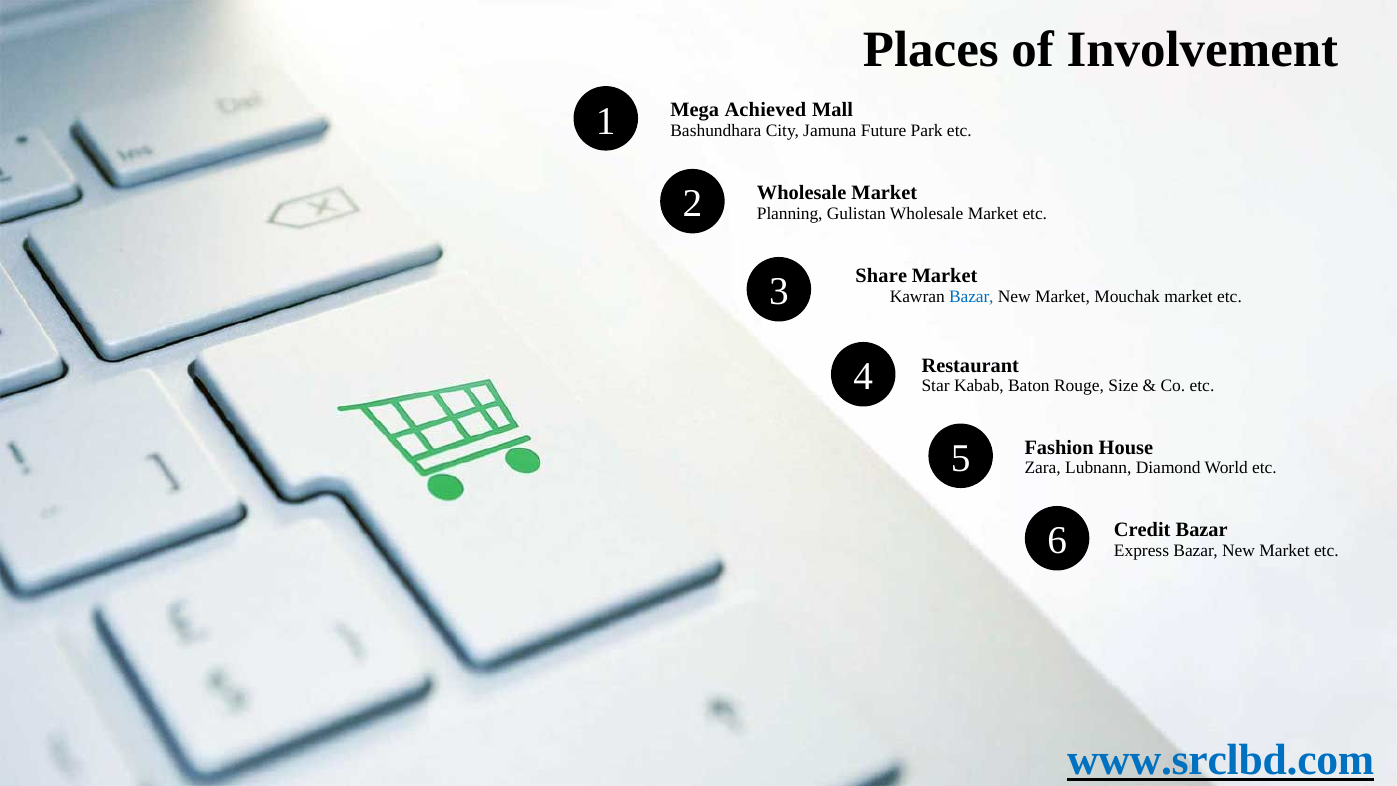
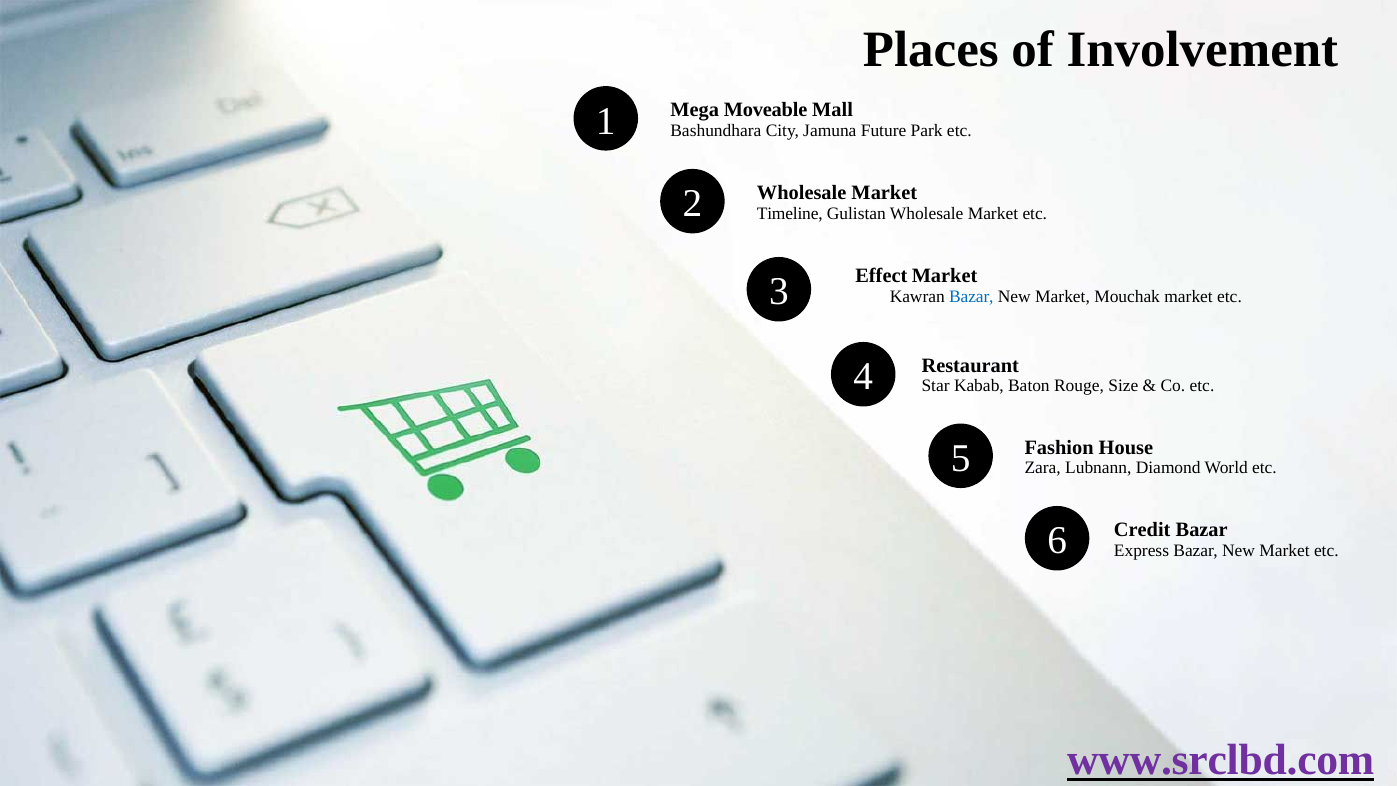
Achieved: Achieved -> Moveable
Planning: Planning -> Timeline
Share: Share -> Effect
www.srclbd.com colour: blue -> purple
